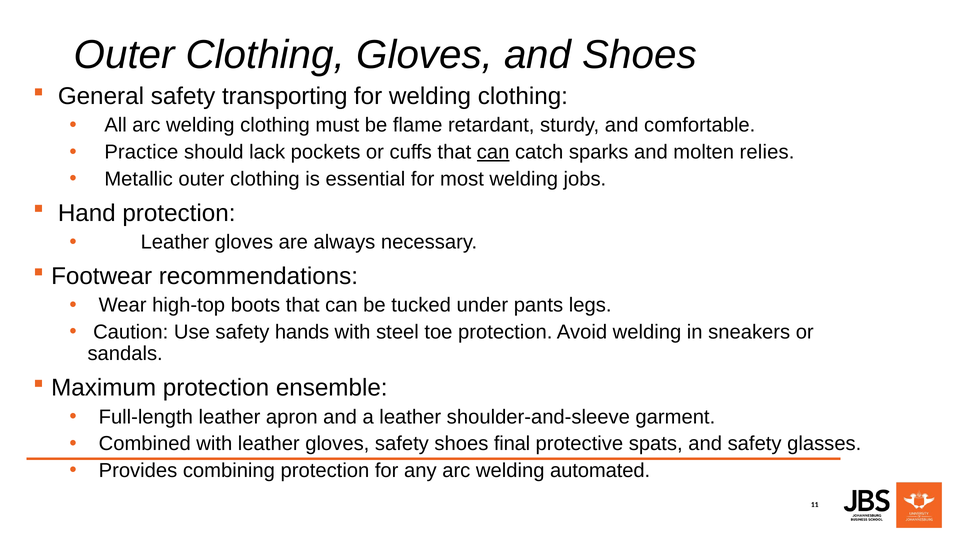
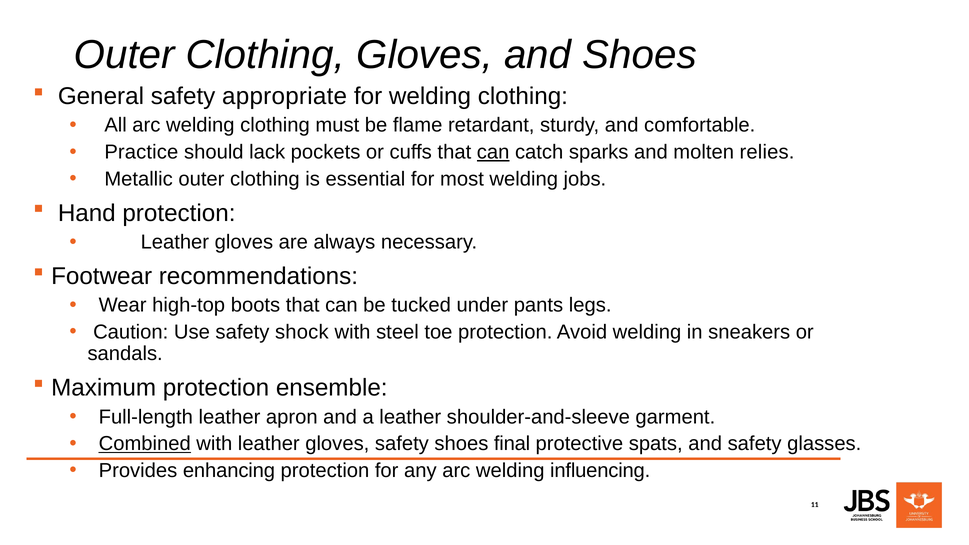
transporting: transporting -> appropriate
hands: hands -> shock
Combined underline: none -> present
combining: combining -> enhancing
automated: automated -> influencing
